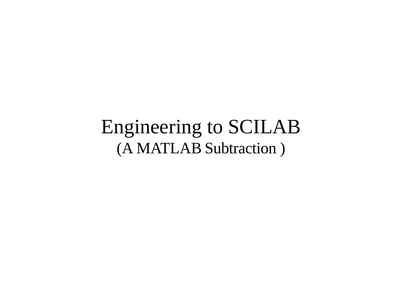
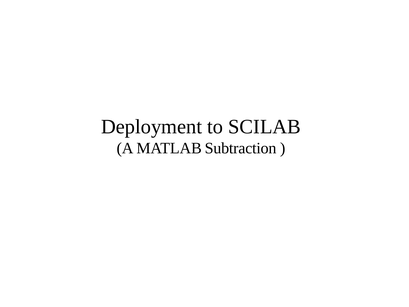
Engineering: Engineering -> Deployment
